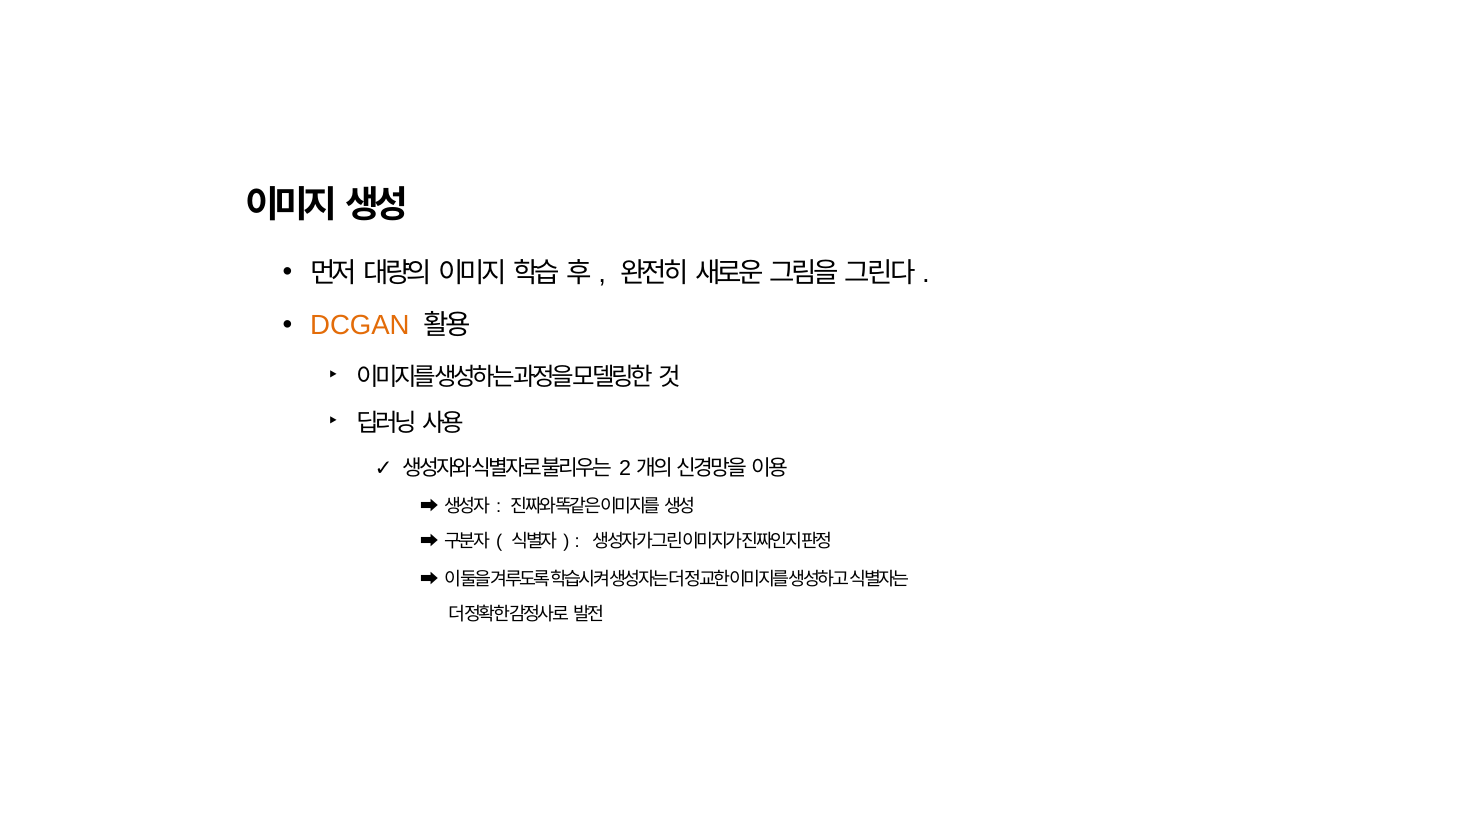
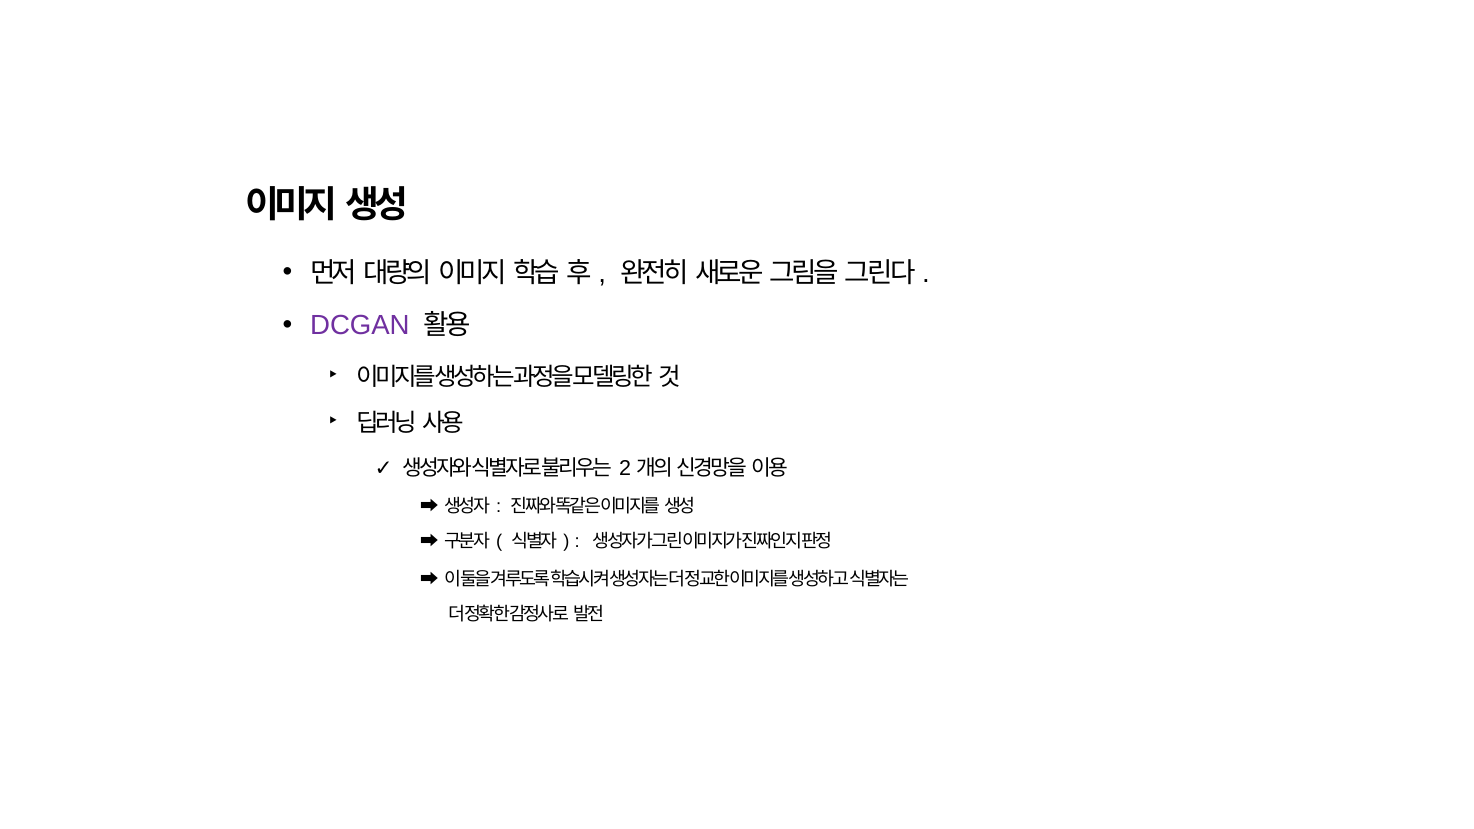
DCGAN colour: orange -> purple
